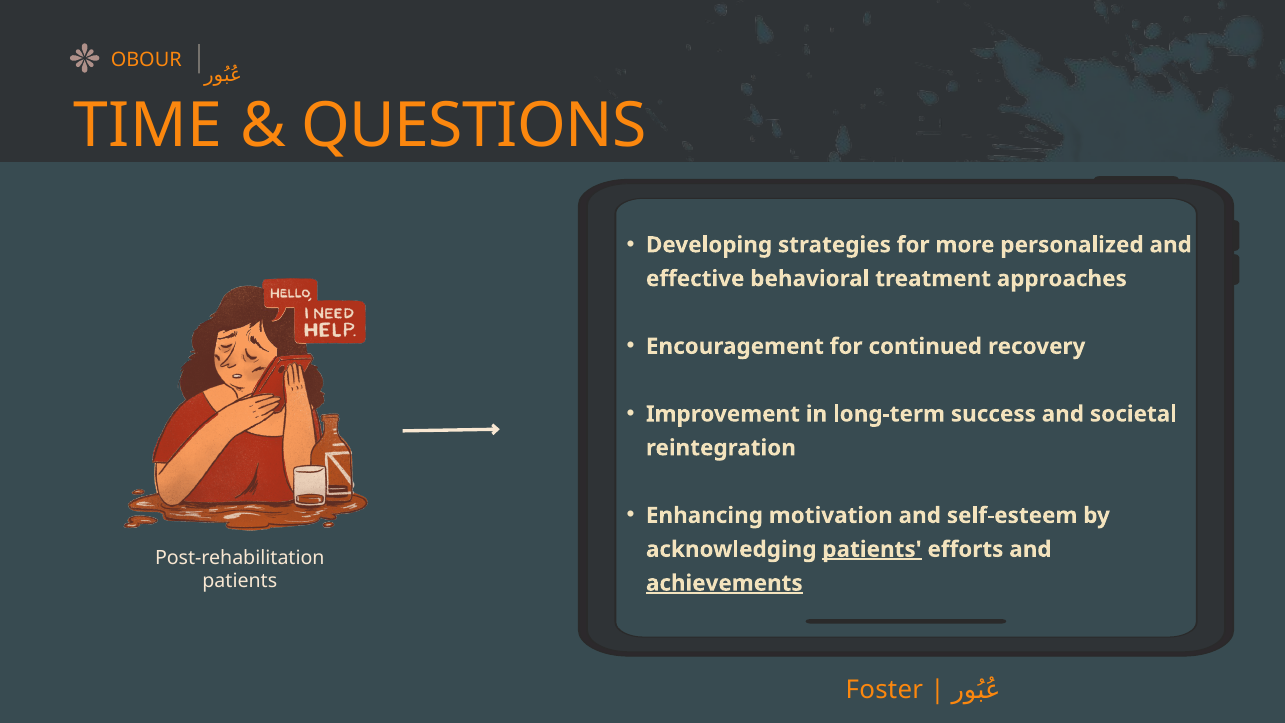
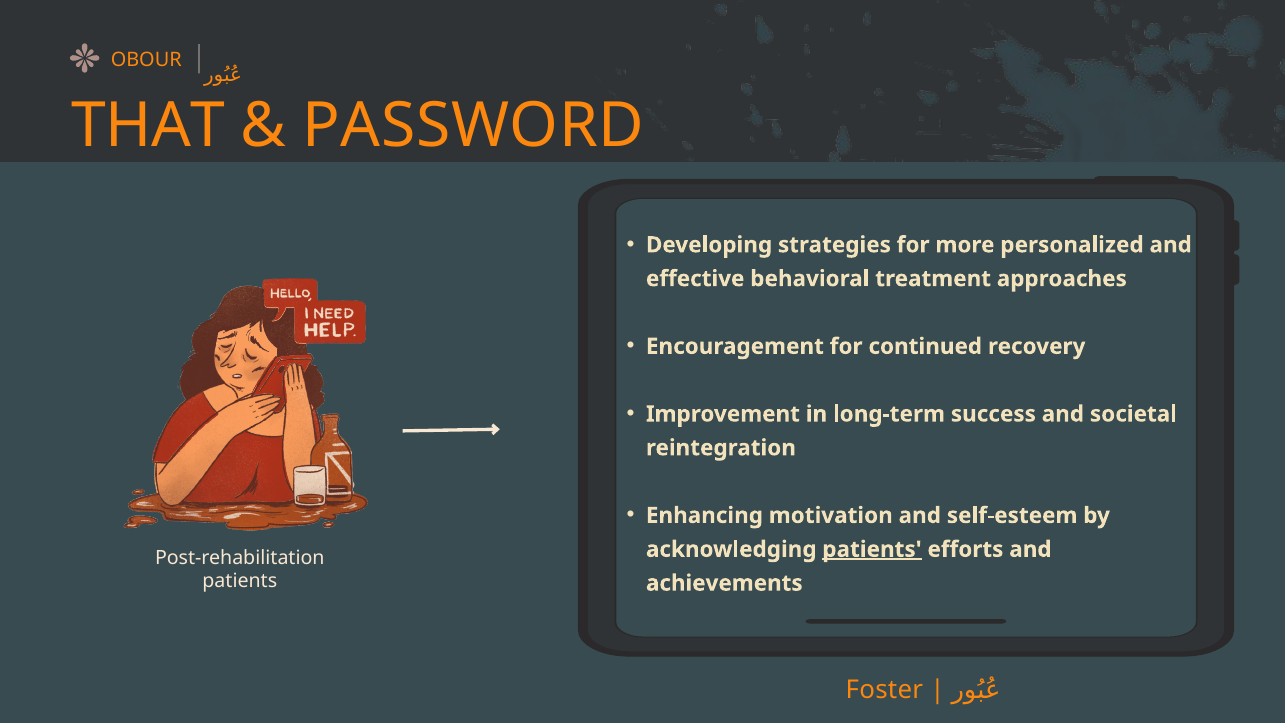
TIME: TIME -> THAT
QUESTIONS: QUESTIONS -> PASSWORD
achievements underline: present -> none
